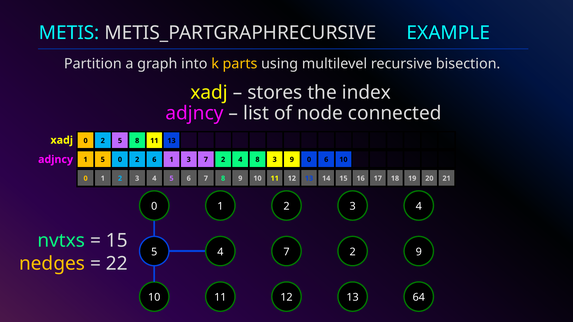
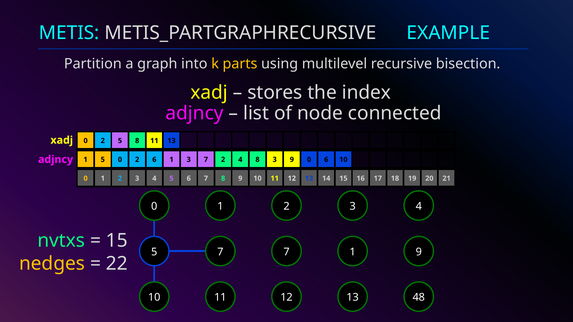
5 4: 4 -> 7
2 at (353, 252): 2 -> 1
64: 64 -> 48
